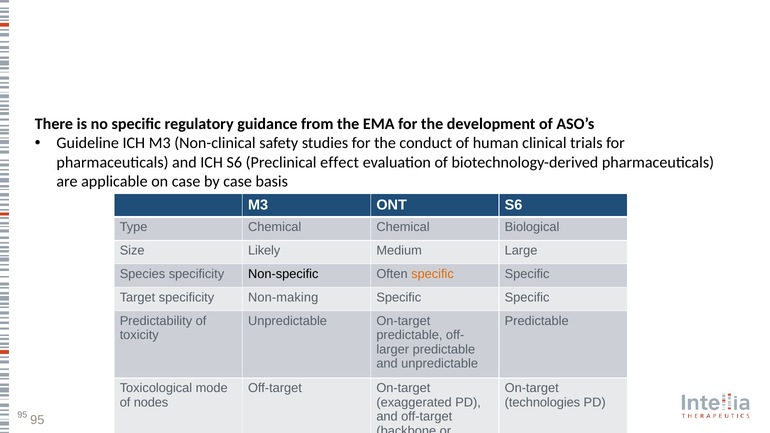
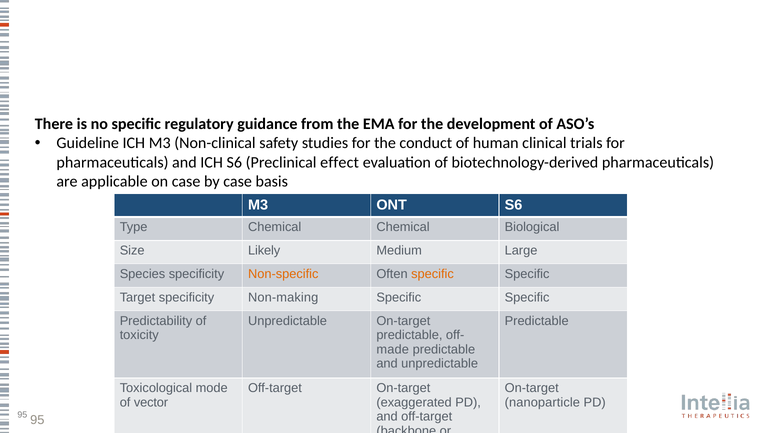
Non-specific colour: black -> orange
larger: larger -> made
nodes: nodes -> vector
technologies: technologies -> nanoparticle
